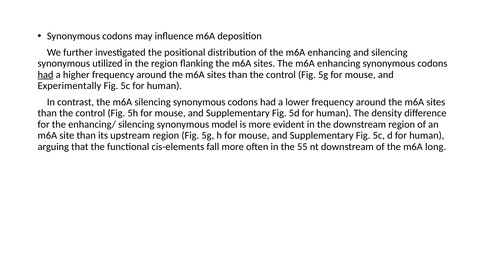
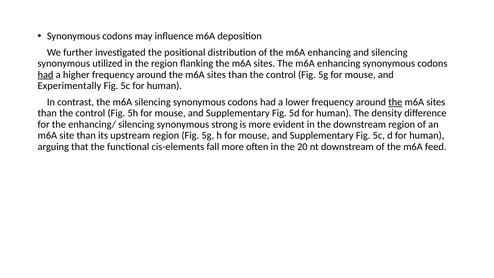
the at (395, 102) underline: none -> present
model: model -> strong
55: 55 -> 20
long: long -> feed
